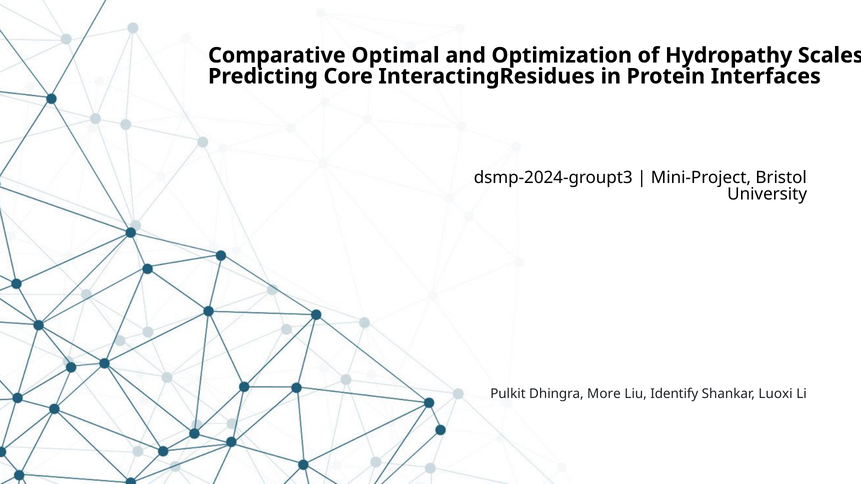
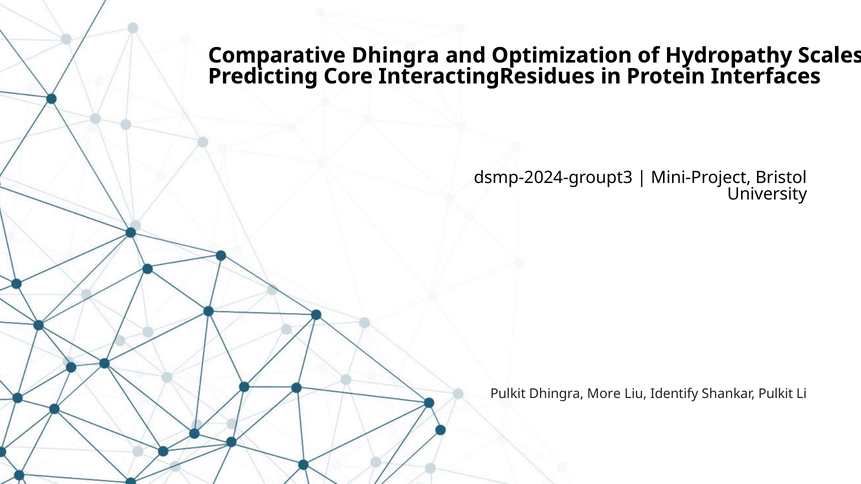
Comparative Optimal: Optimal -> Dhingra
Shankar Luoxi: Luoxi -> Pulkit
